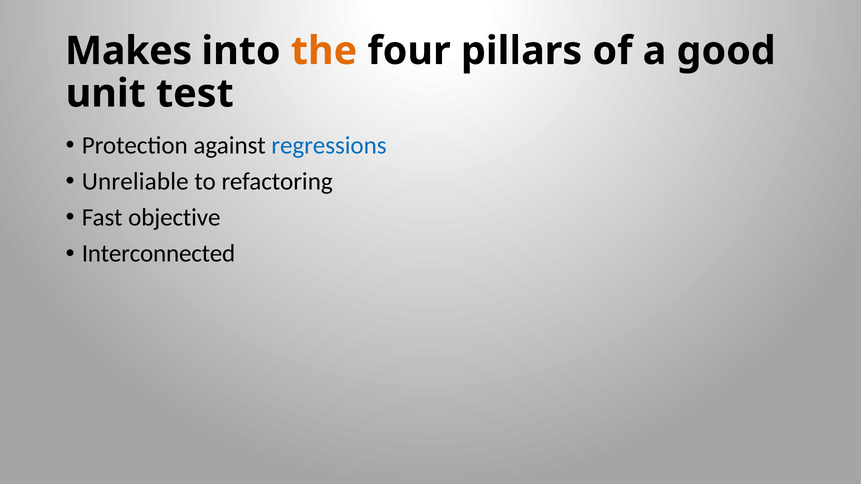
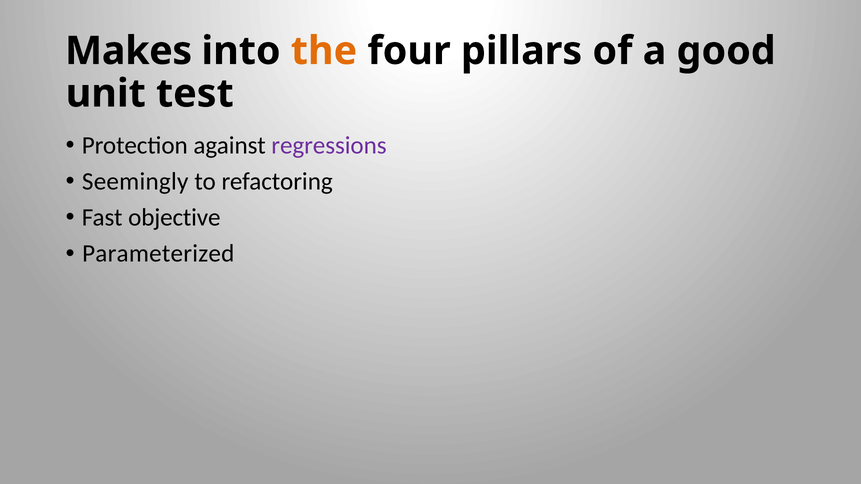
regressions colour: blue -> purple
Unreliable: Unreliable -> Seemingly
Interconnected: Interconnected -> Parameterized
